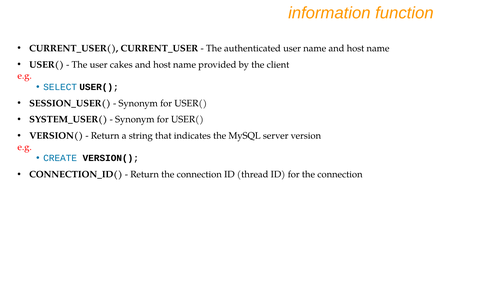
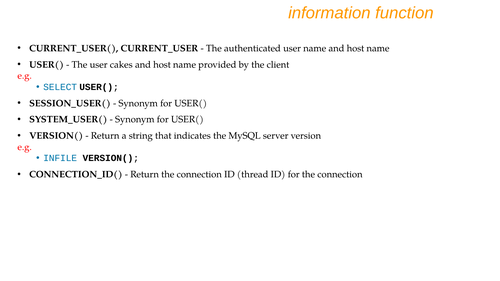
CREATE: CREATE -> INFILE
